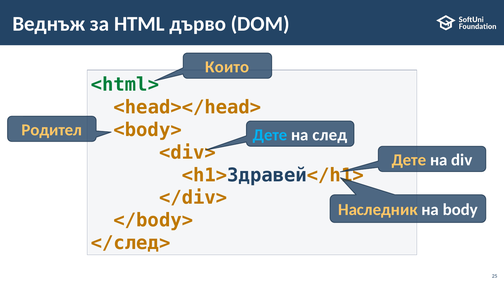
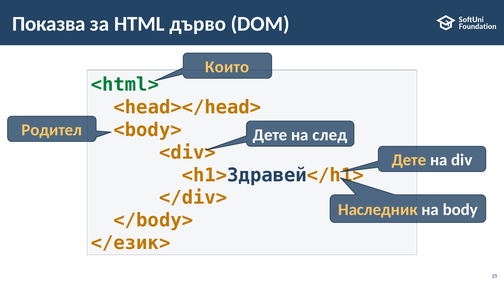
Веднъж: Веднъж -> Показва
Дете at (270, 135) colour: light blue -> white
</след>: </след> -> </език>
